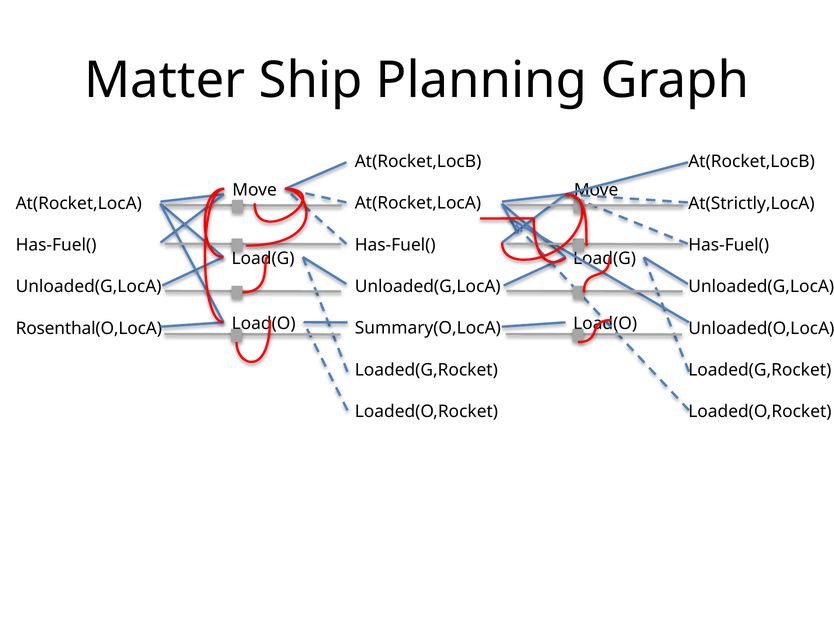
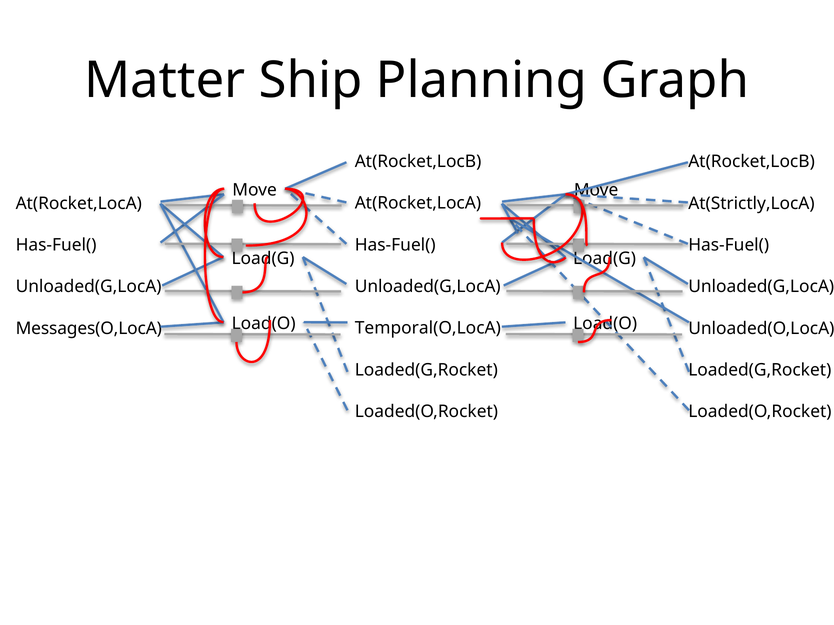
Rosenthal(O,LocA: Rosenthal(O,LocA -> Messages(O,LocA
Summary(O,LocA: Summary(O,LocA -> Temporal(O,LocA
